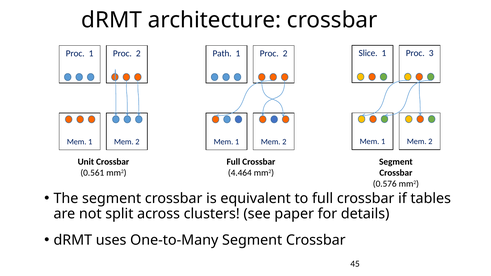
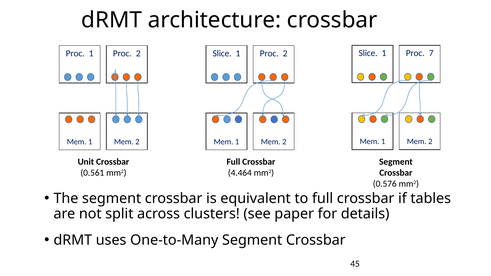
3: 3 -> 7
Path at (222, 54): Path -> Slice
